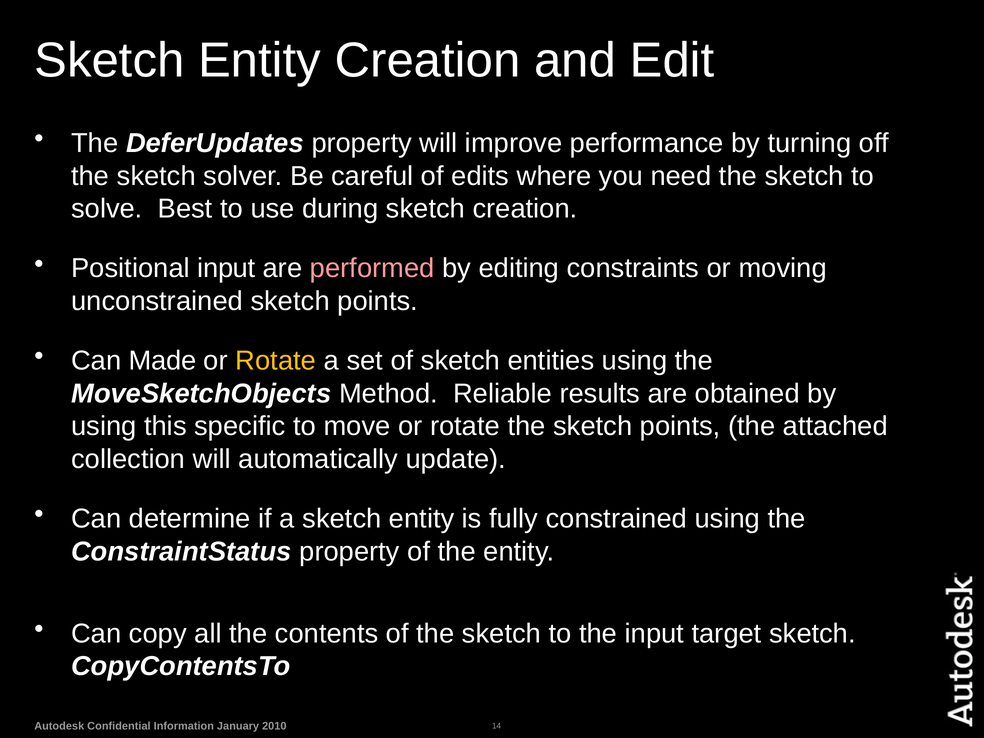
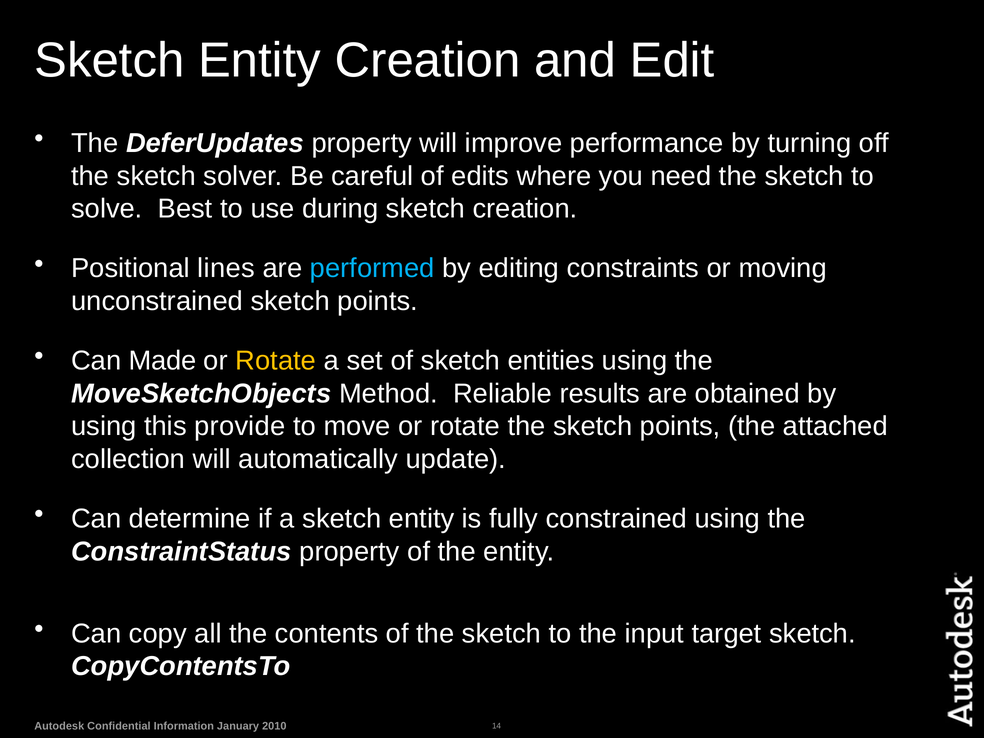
Positional input: input -> lines
performed colour: pink -> light blue
specific: specific -> provide
